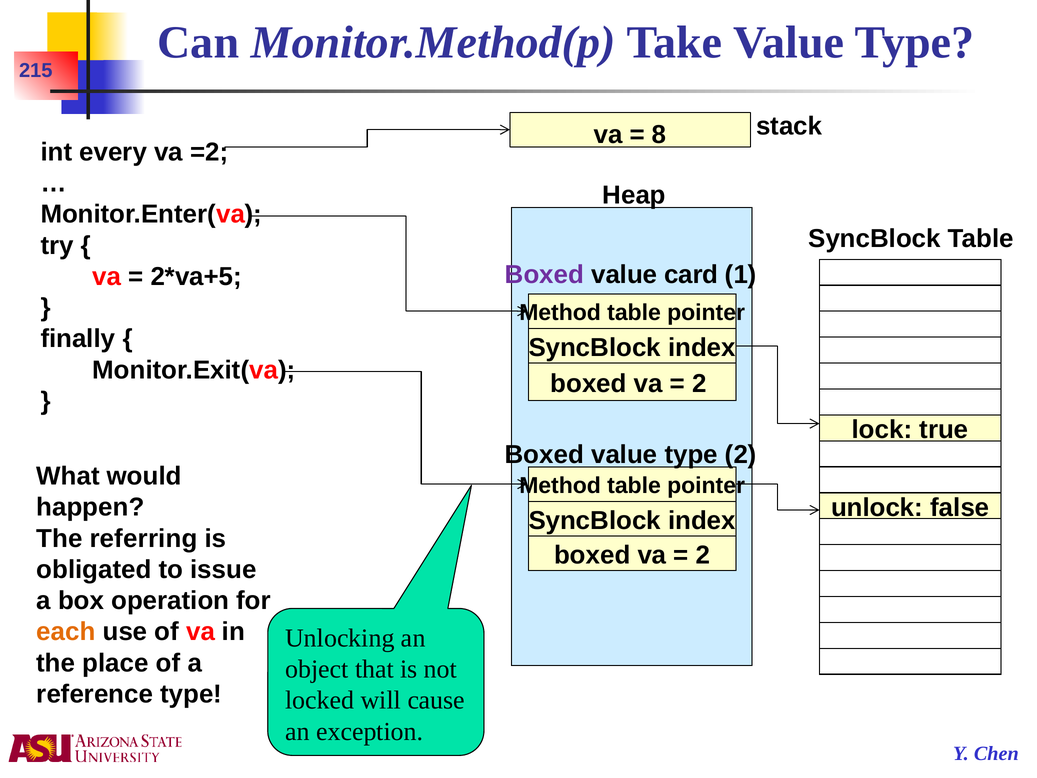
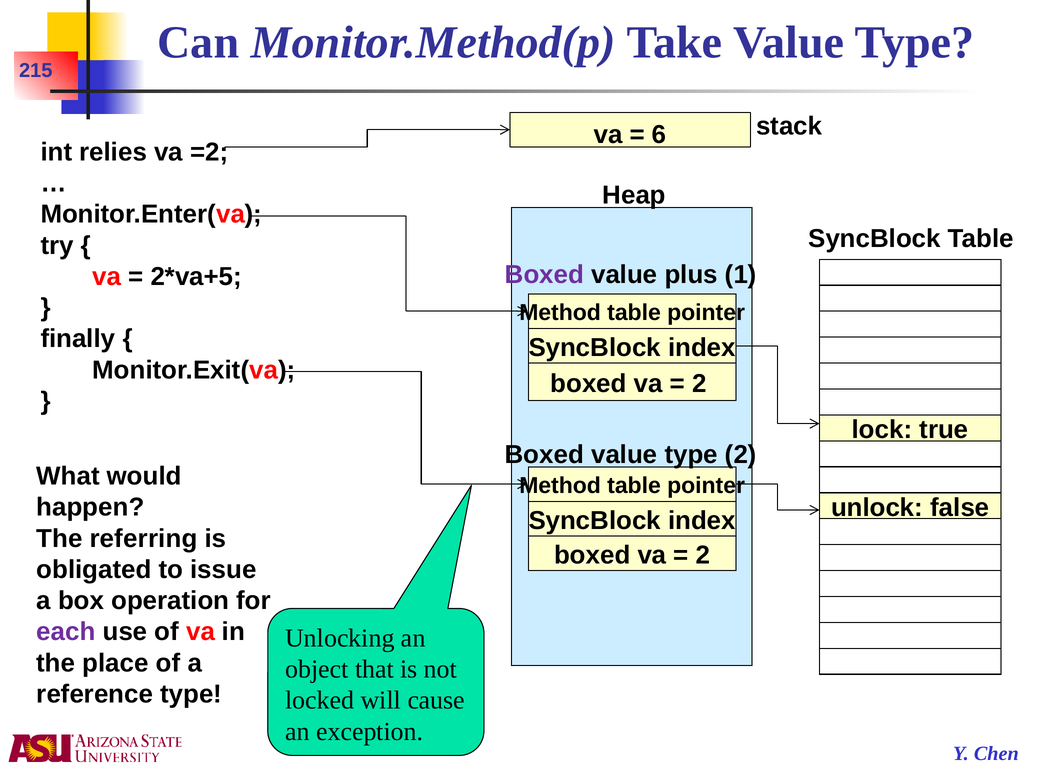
8: 8 -> 6
every: every -> relies
card: card -> plus
each colour: orange -> purple
